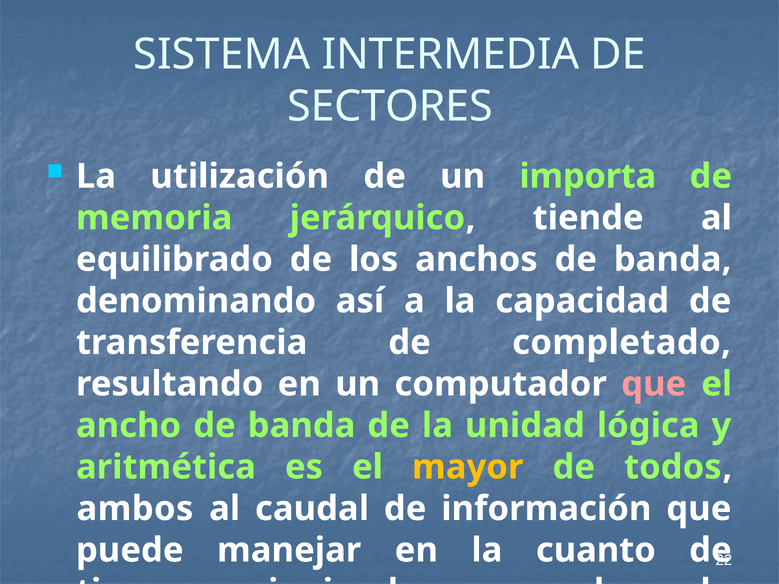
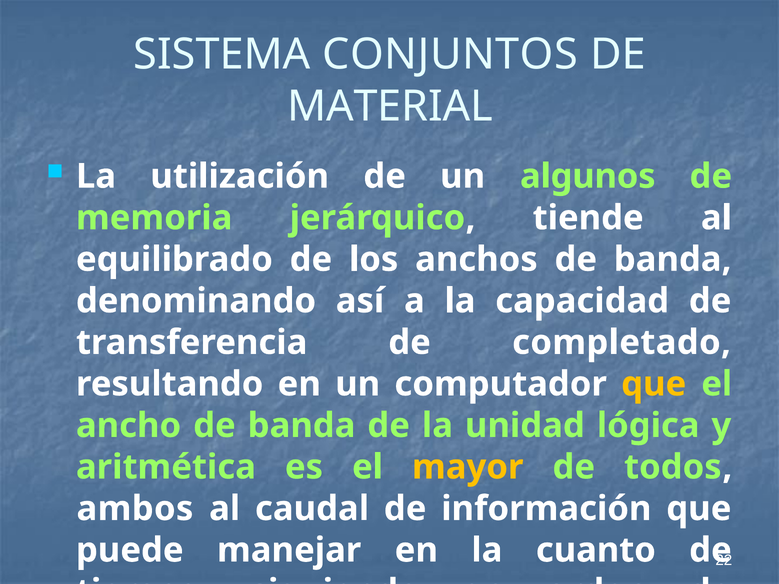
INTERMEDIA: INTERMEDIA -> CONJUNTOS
SECTORES: SECTORES -> MATERIAL
importa: importa -> algunos
que at (654, 384) colour: pink -> yellow
